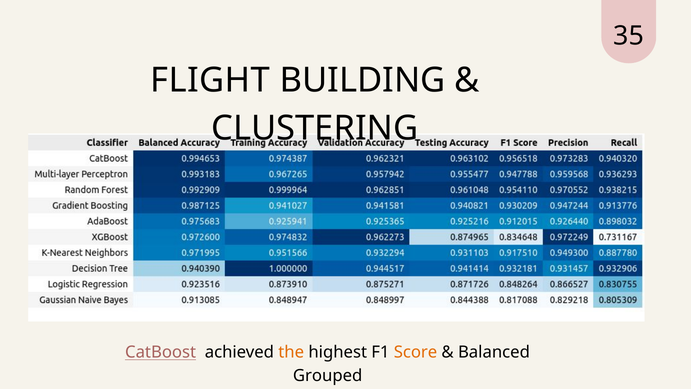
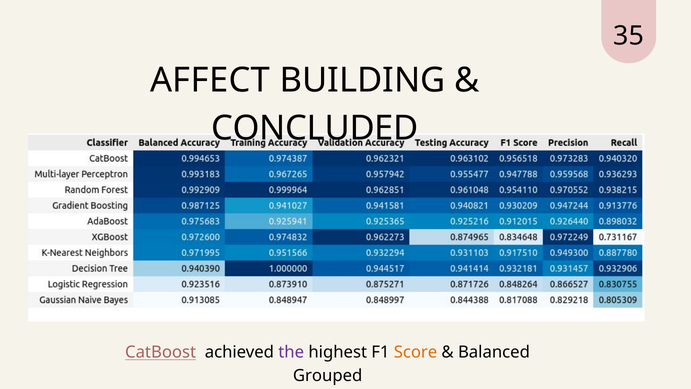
FLIGHT: FLIGHT -> AFFECT
CLUSTERING: CLUSTERING -> CONCLUDED
the colour: orange -> purple
